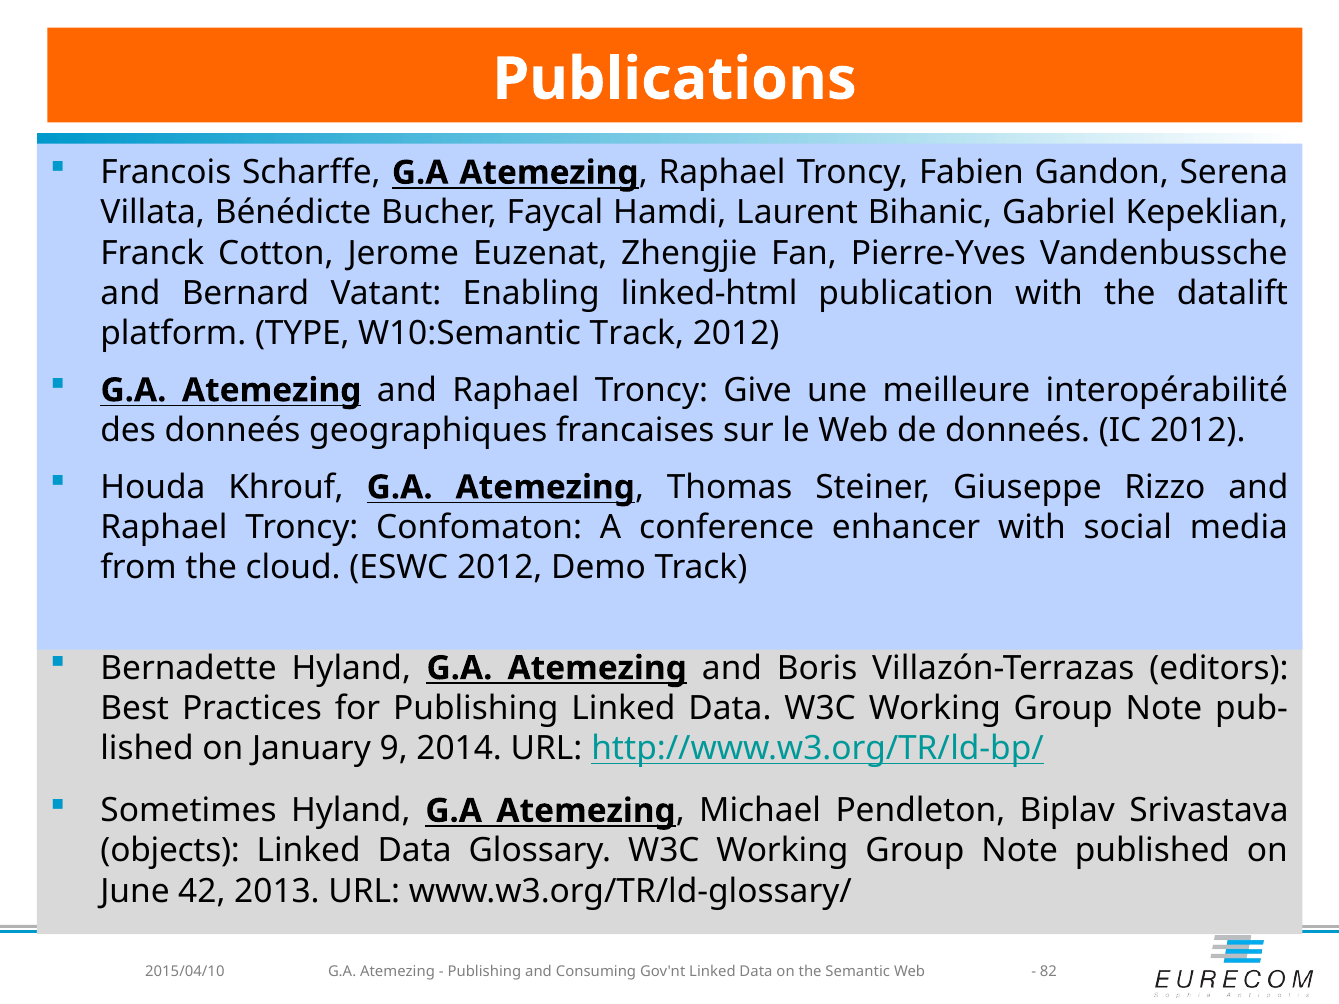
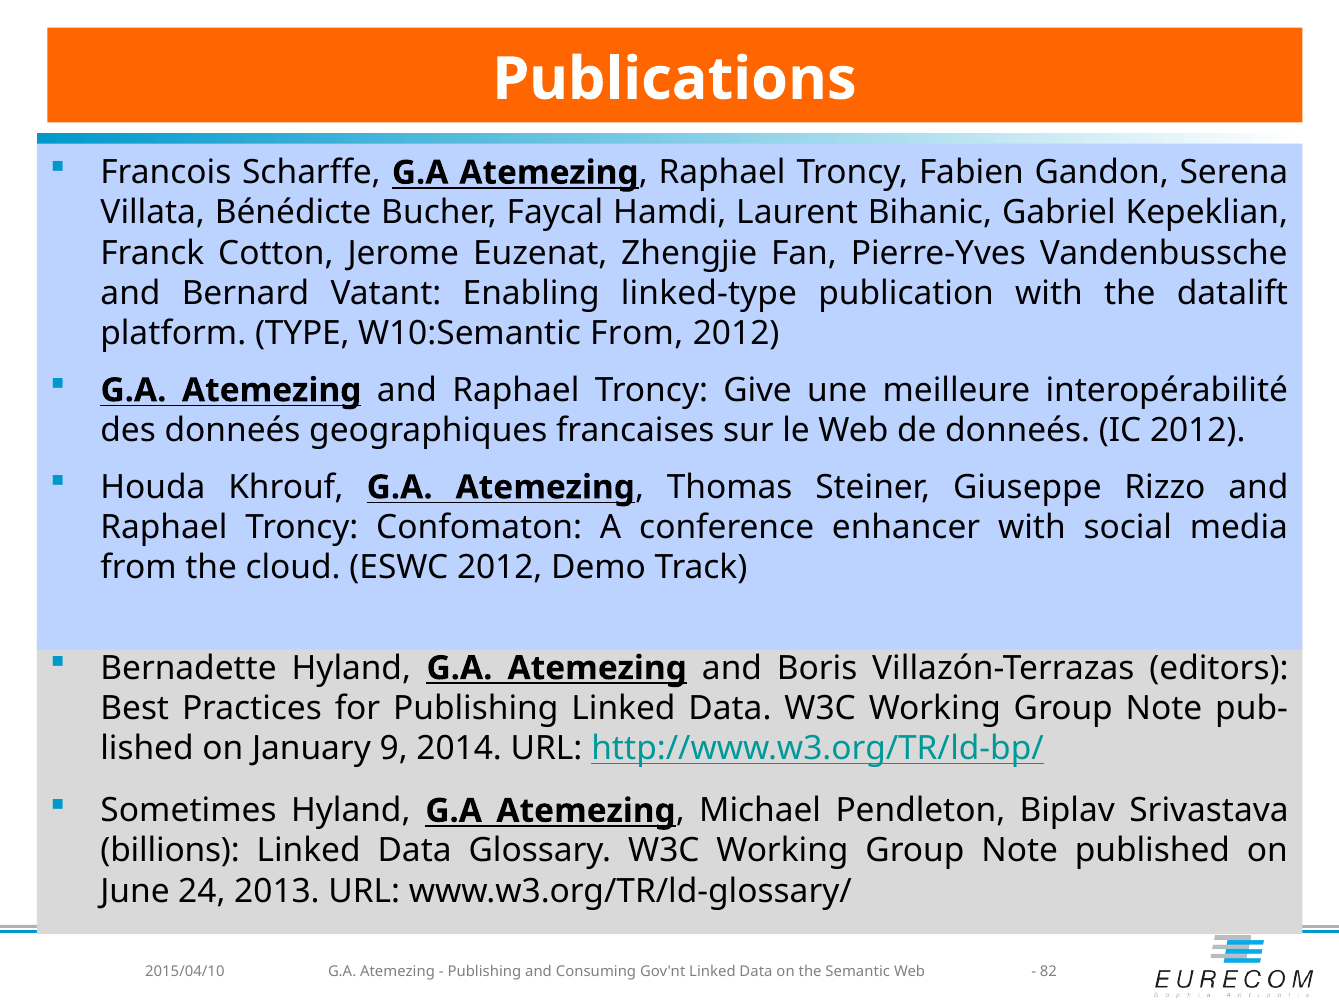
linked-html: linked-html -> linked-type
W10:Semantic Track: Track -> From
objects: objects -> billions
42: 42 -> 24
